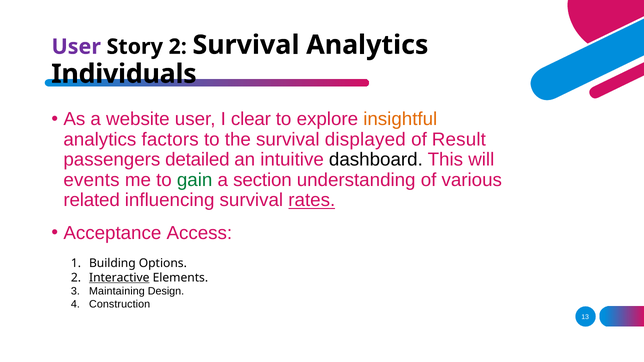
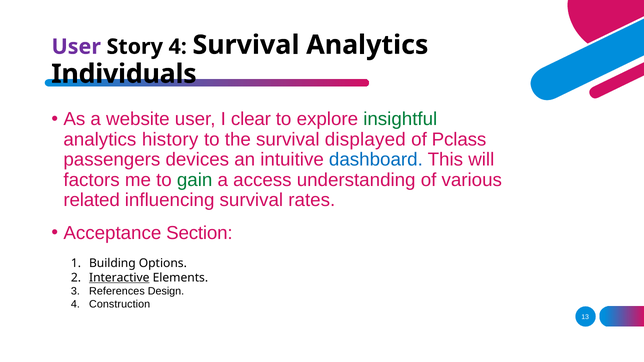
Story 2: 2 -> 4
insightful colour: orange -> green
factors: factors -> history
Result: Result -> Pclass
detailed: detailed -> devices
dashboard colour: black -> blue
events: events -> factors
section: section -> access
rates underline: present -> none
Access: Access -> Section
Maintaining: Maintaining -> References
